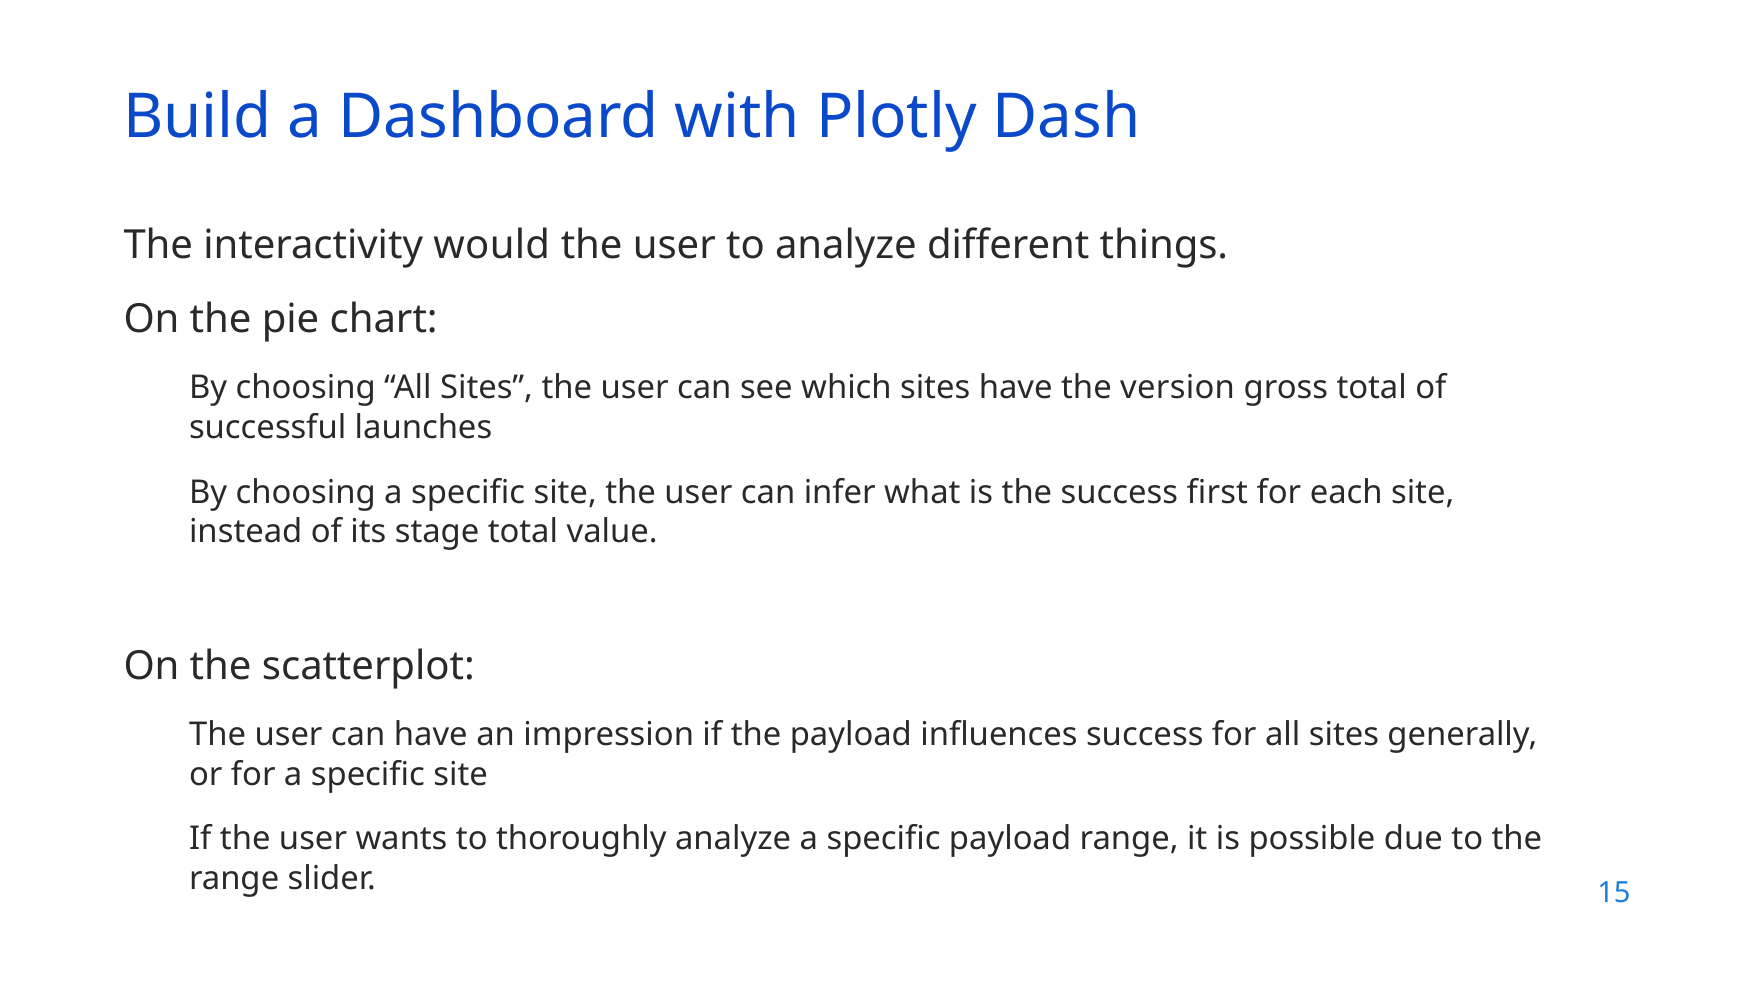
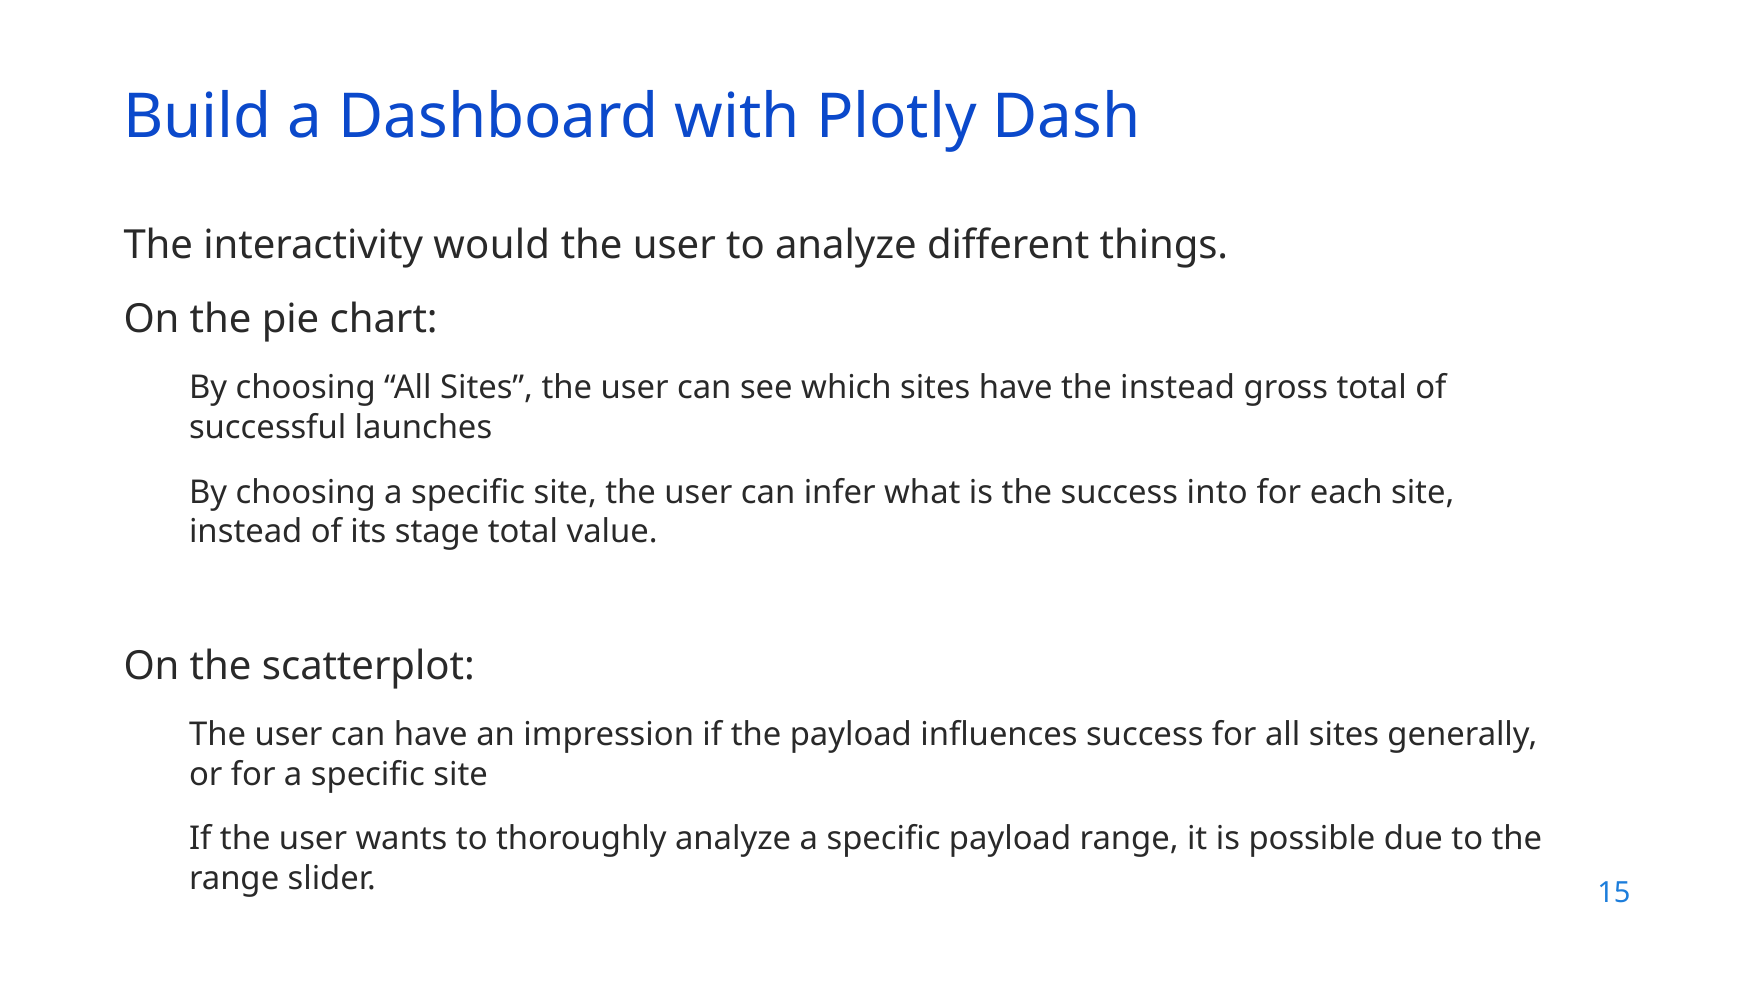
the version: version -> instead
first: first -> into
